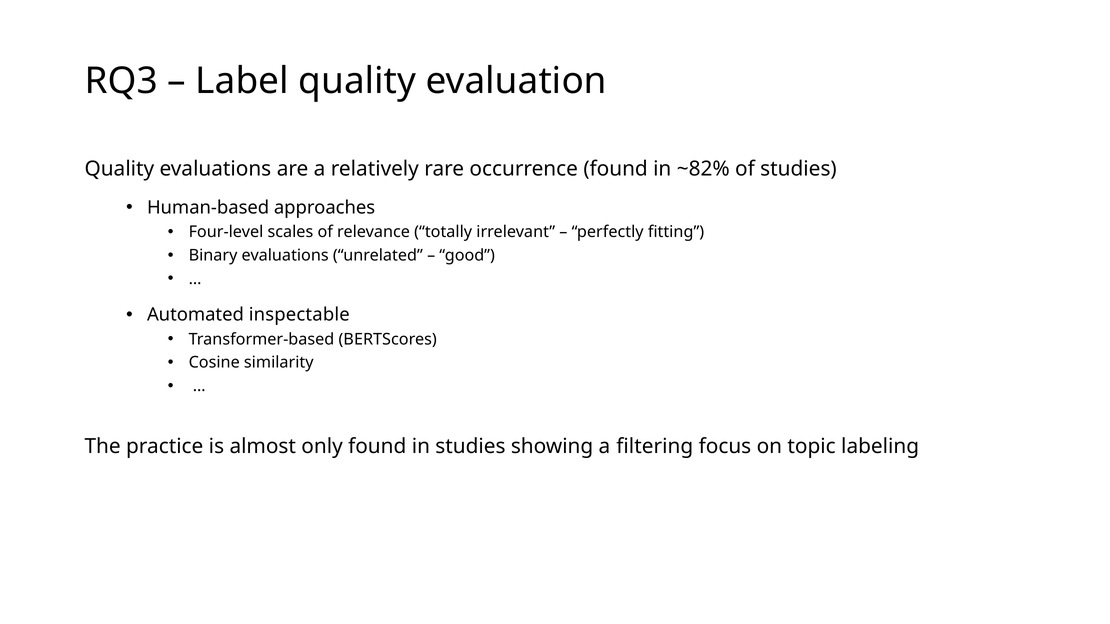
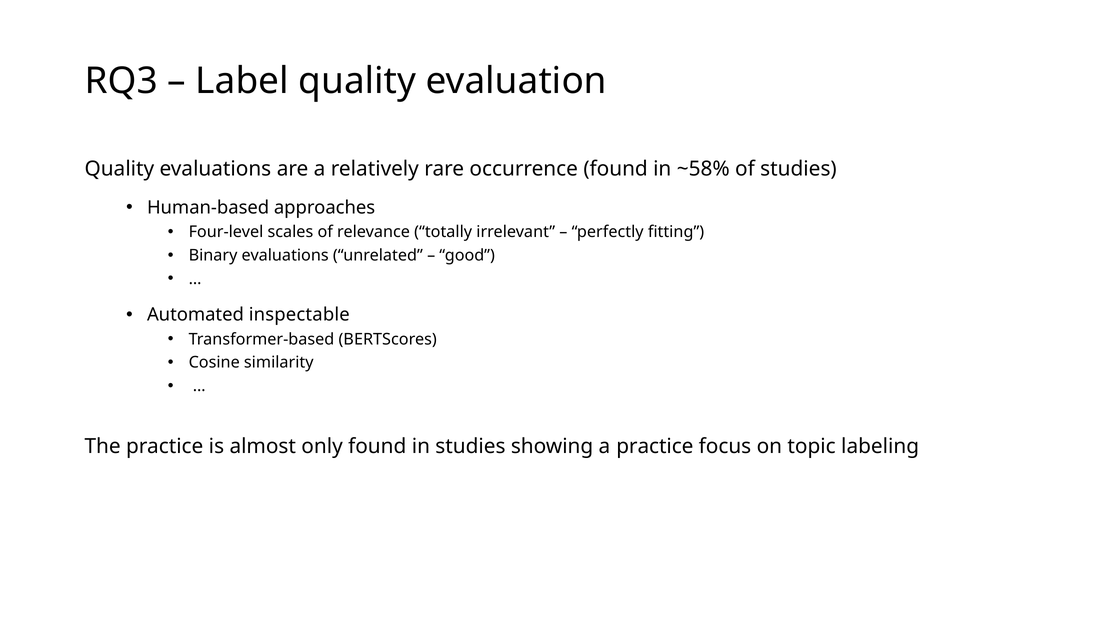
~82%: ~82% -> ~58%
a filtering: filtering -> practice
